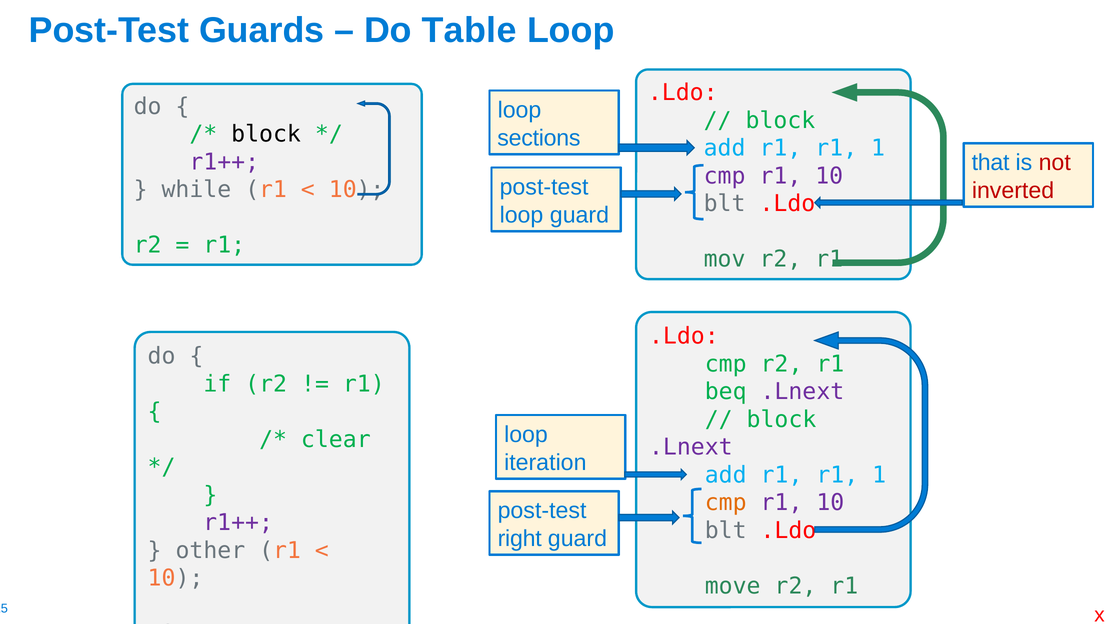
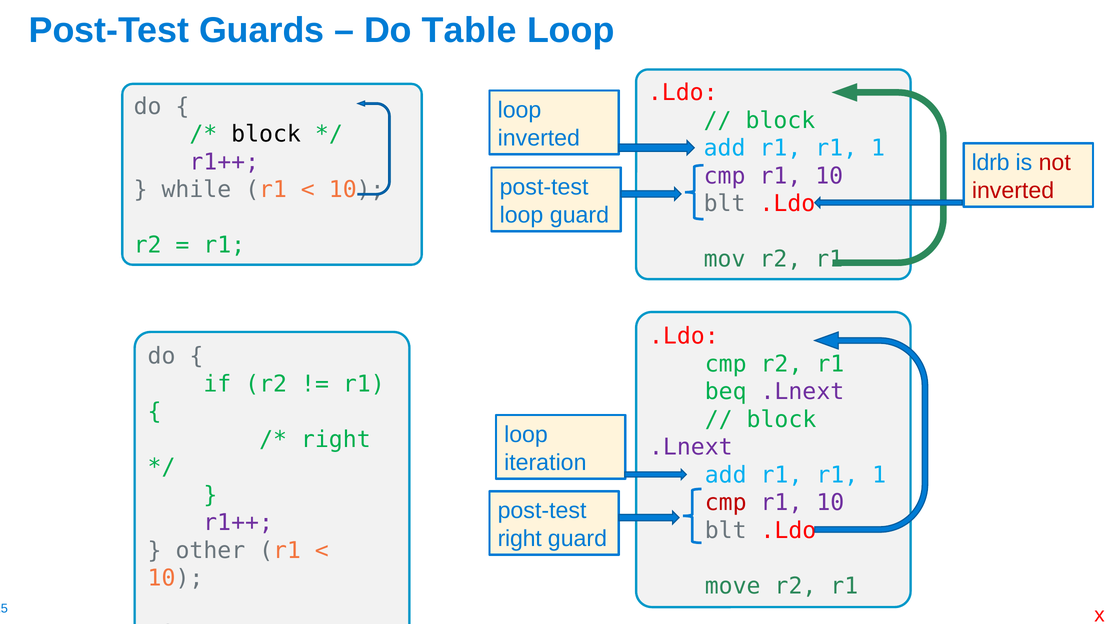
sections at (539, 138): sections -> inverted
that: that -> ldrb
clear at (336, 440): clear -> right
cmp at (726, 503) colour: orange -> red
